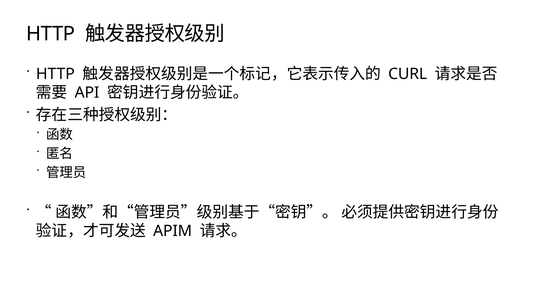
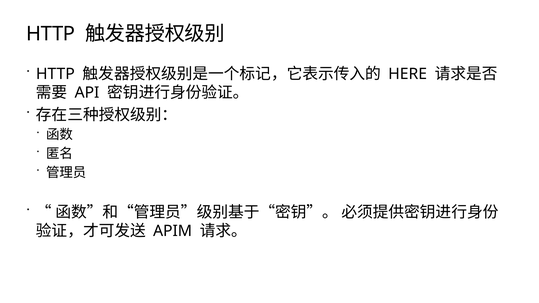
CURL: CURL -> HERE
